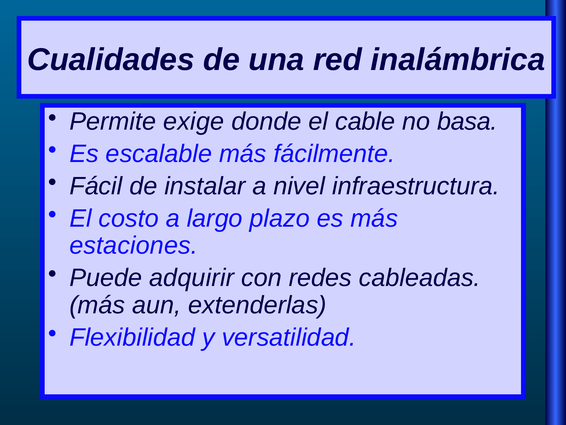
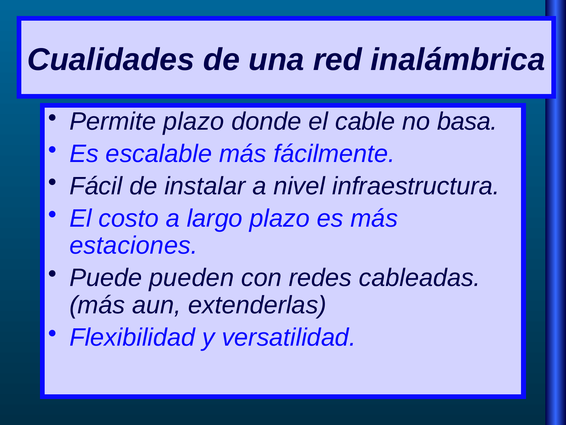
Permite exige: exige -> plazo
adquirir: adquirir -> pueden
